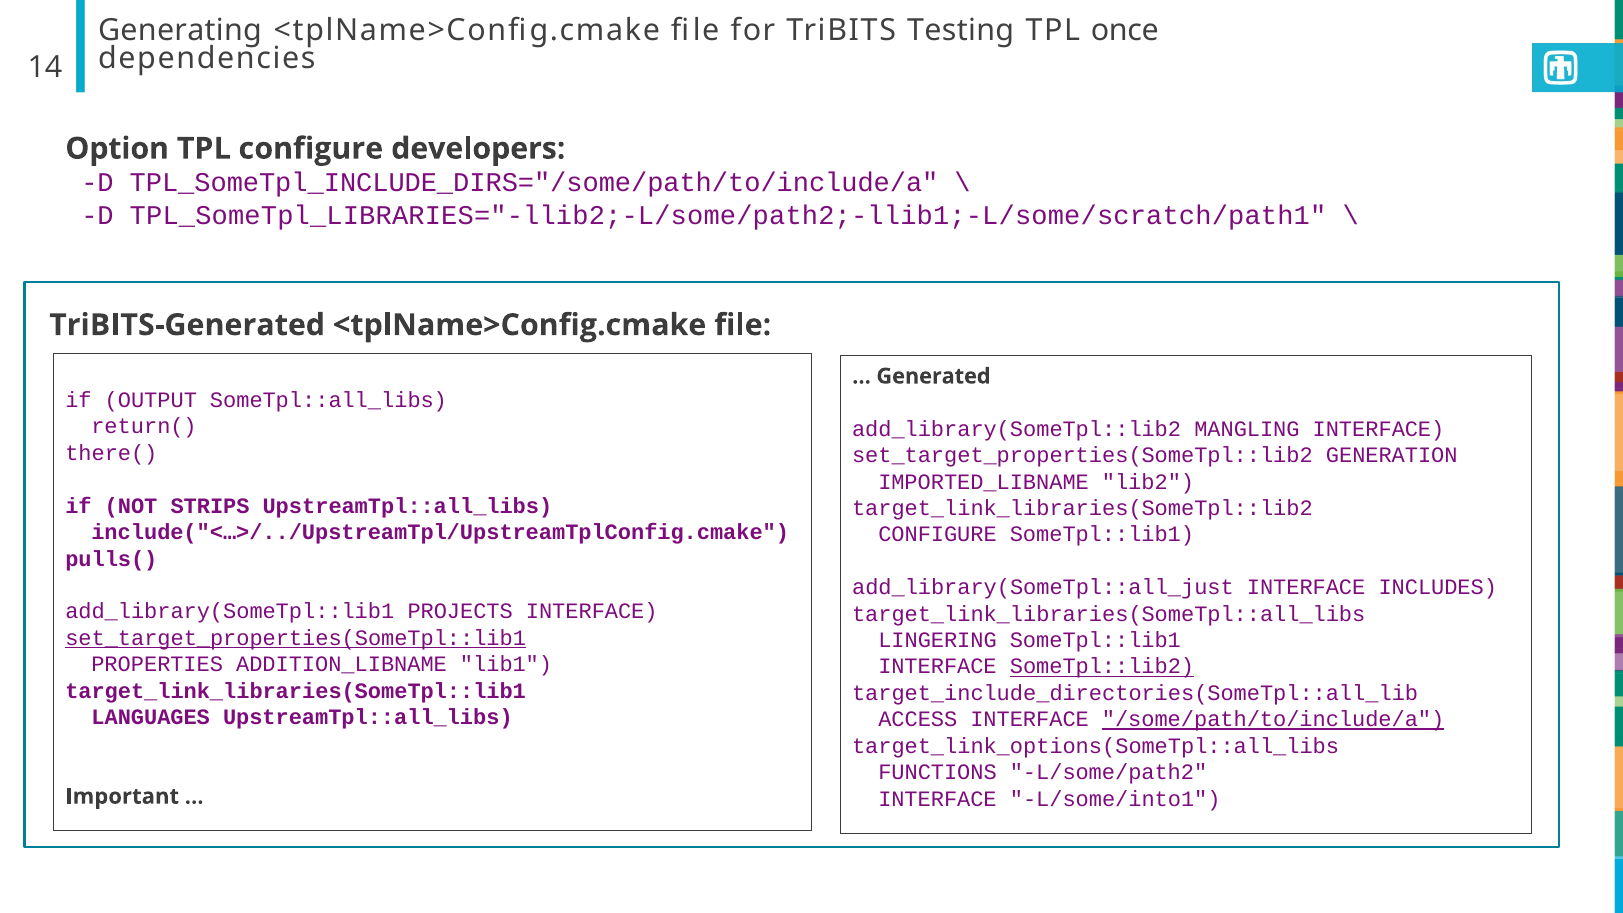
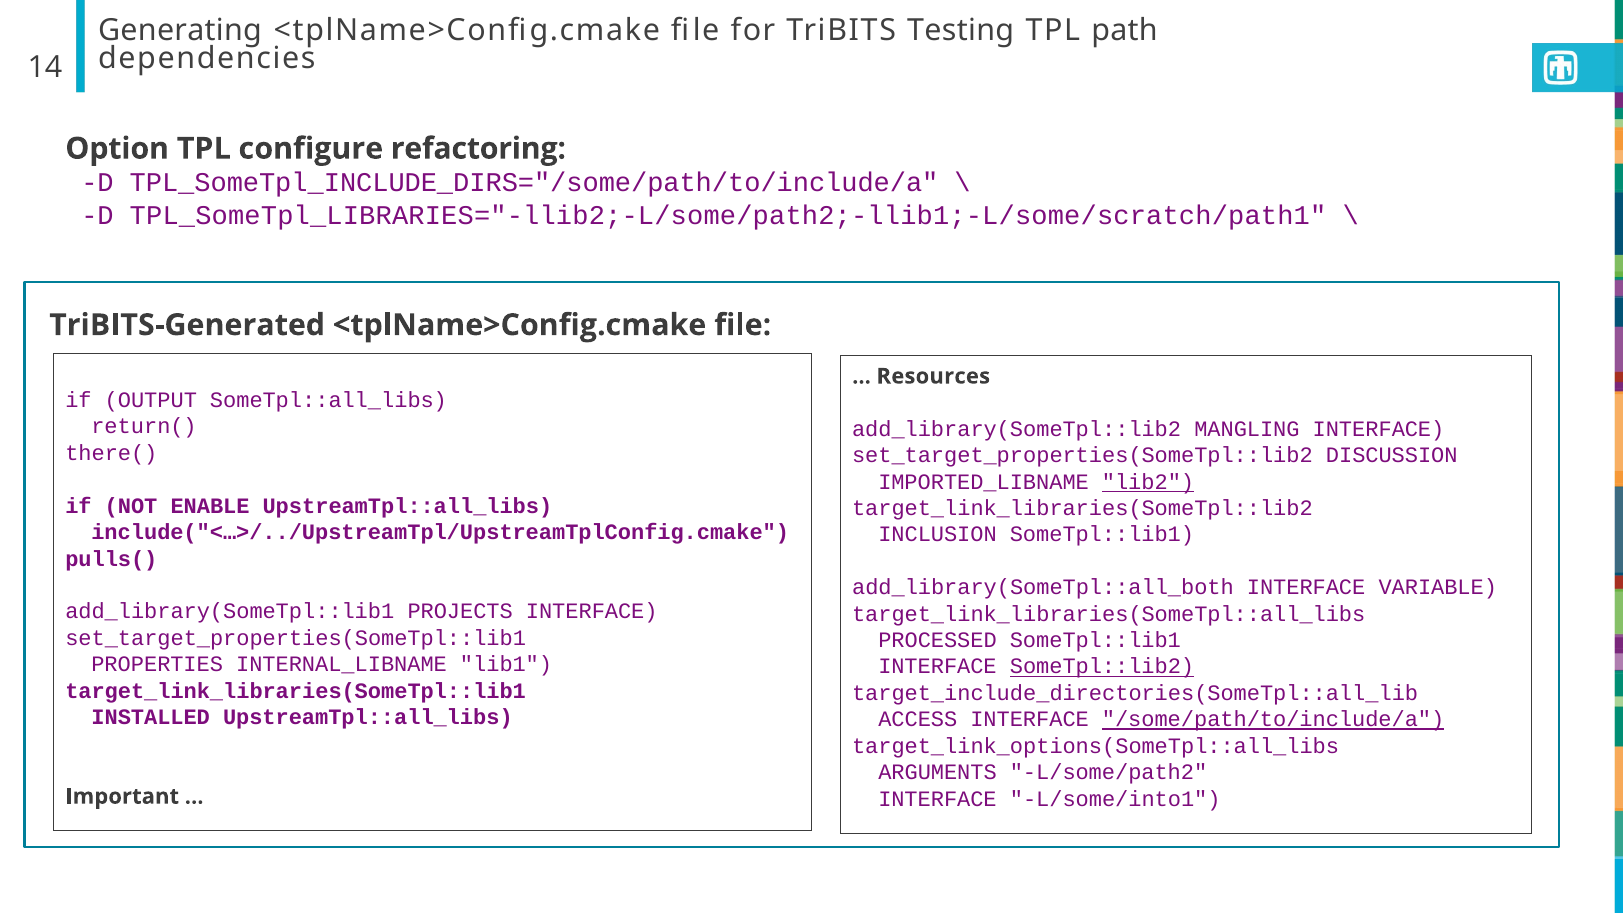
once: once -> path
developers: developers -> refactoring
Generated at (933, 376): Generated -> Resources
GENERATION: GENERATION -> DISCUSSION
lib2 underline: none -> present
STRIPS: STRIPS -> ENABLE
CONFIGURE at (938, 535): CONFIGURE -> INCLUSION
add_library(SomeTpl::all_just: add_library(SomeTpl::all_just -> add_library(SomeTpl::all_both
INCLUDES: INCLUDES -> VARIABLE
set_target_properties(SomeTpl::lib1 underline: present -> none
LINGERING: LINGERING -> PROCESSED
ADDITION_LIBNAME: ADDITION_LIBNAME -> INTERNAL_LIBNAME
LANGUAGES: LANGUAGES -> INSTALLED
FUNCTIONS: FUNCTIONS -> ARGUMENTS
